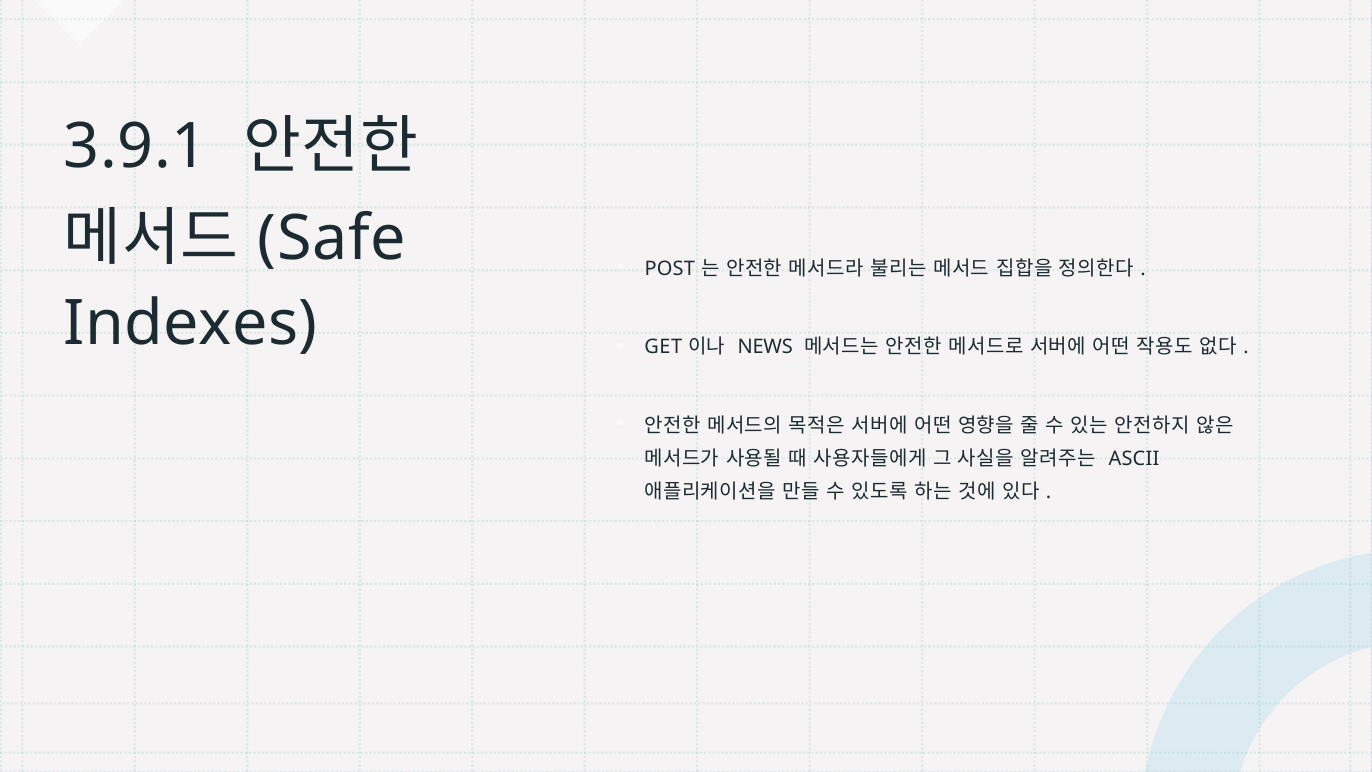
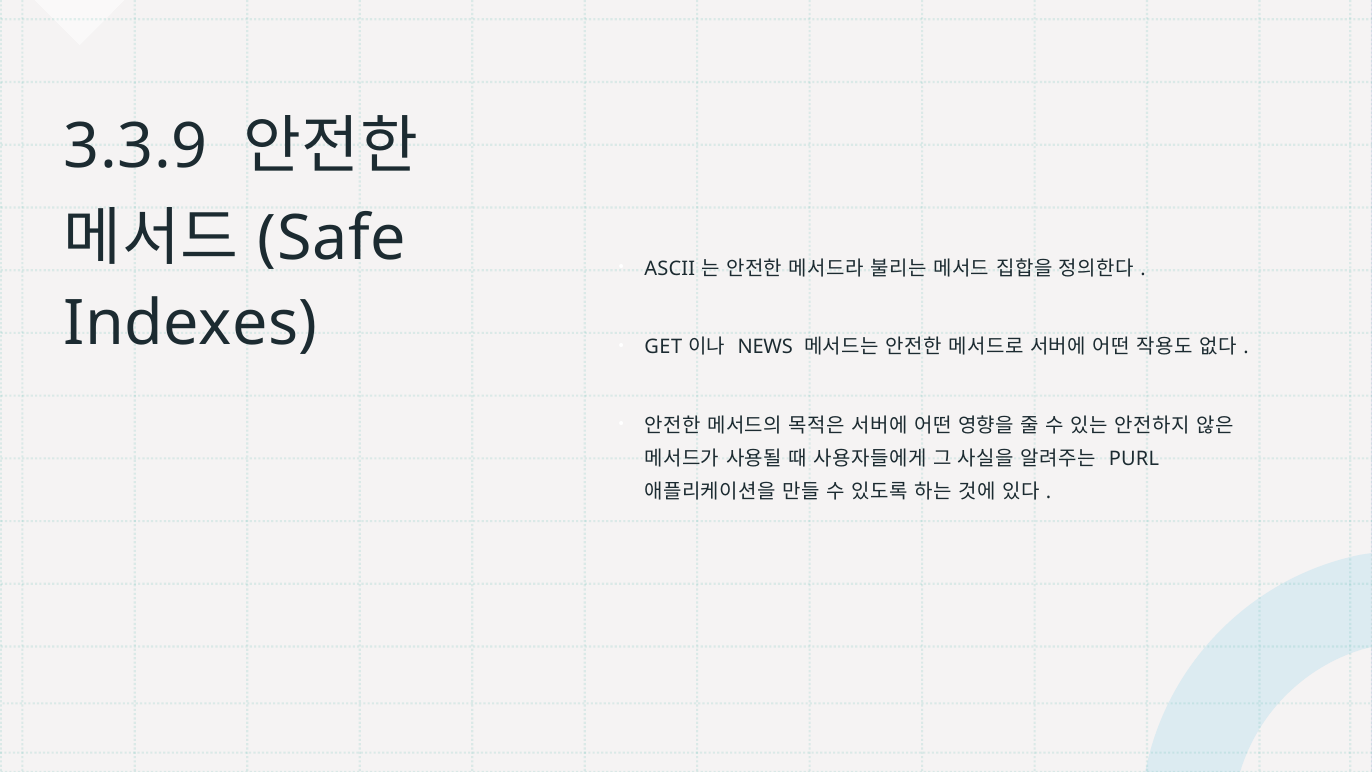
3.9.1: 3.9.1 -> 3.3.9
POST: POST -> ASCII
ASCII: ASCII -> PURL
